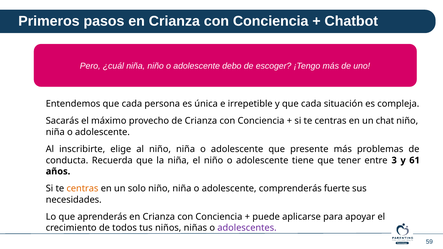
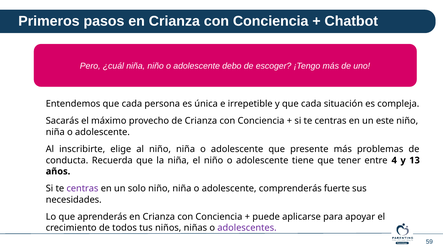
chat: chat -> este
3: 3 -> 4
61: 61 -> 13
centras at (82, 189) colour: orange -> purple
